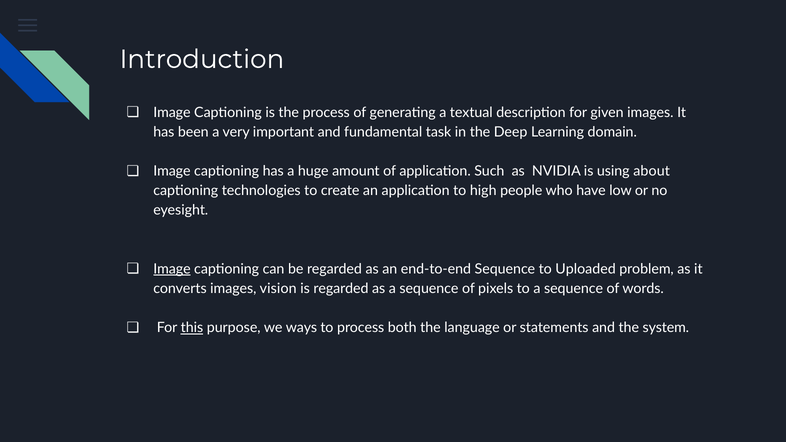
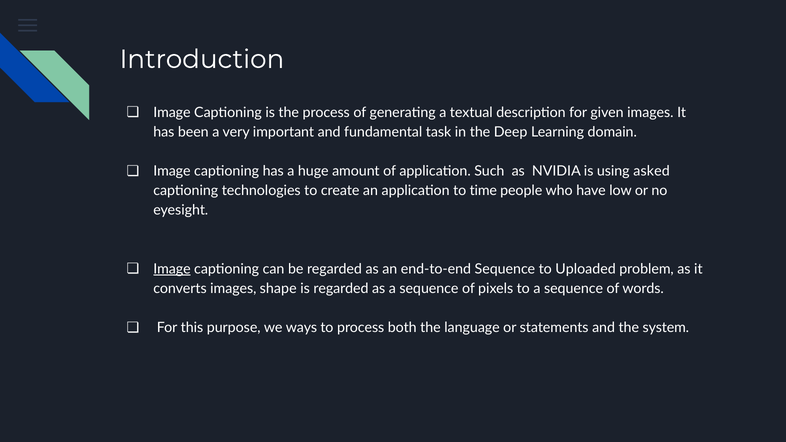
about: about -> asked
high: high -> time
vision: vision -> shape
this underline: present -> none
